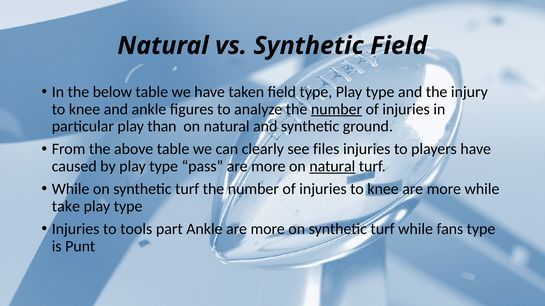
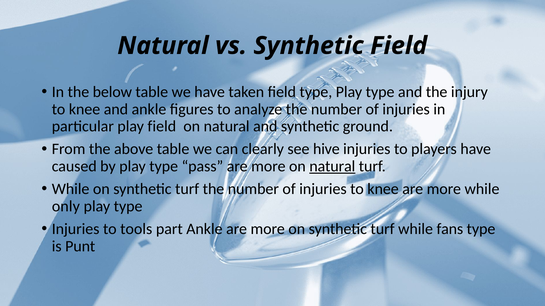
number at (336, 109) underline: present -> none
play than: than -> field
files: files -> hive
take: take -> only
